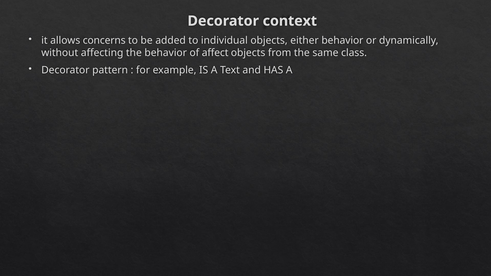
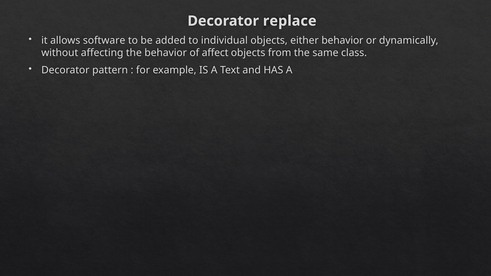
context: context -> replace
concerns: concerns -> software
